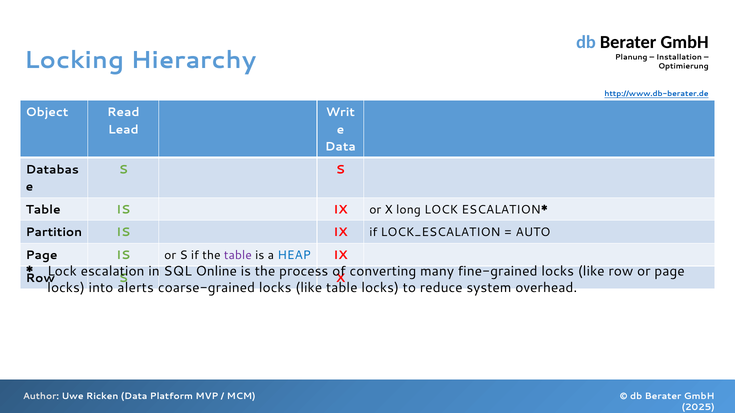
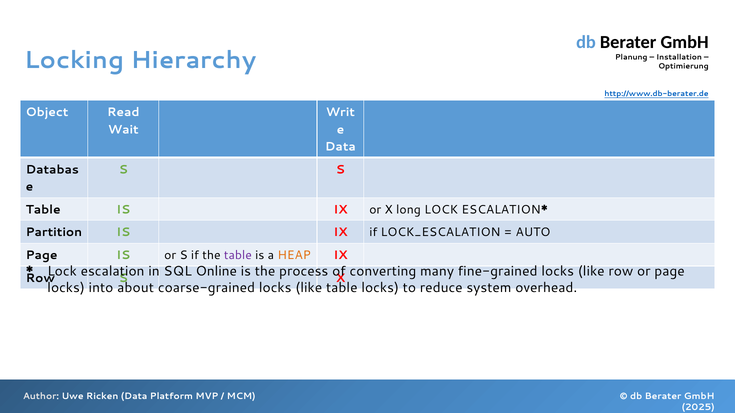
Lead: Lead -> Wait
HEAP colour: blue -> orange
alerts: alerts -> about
